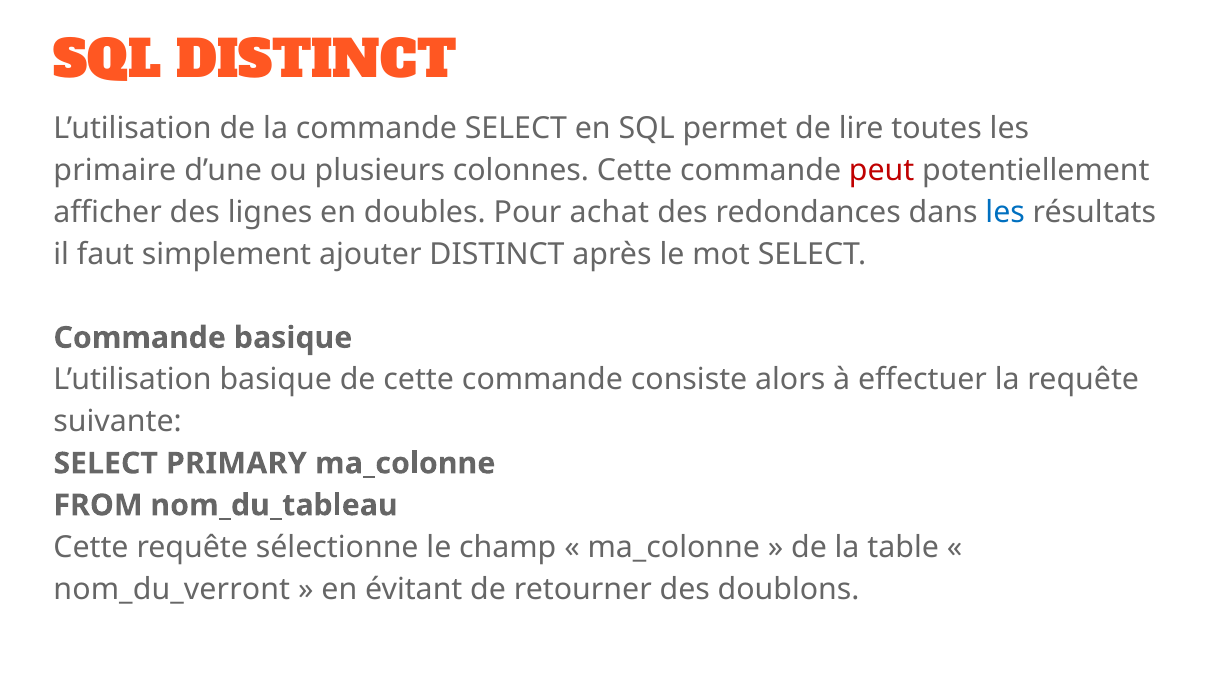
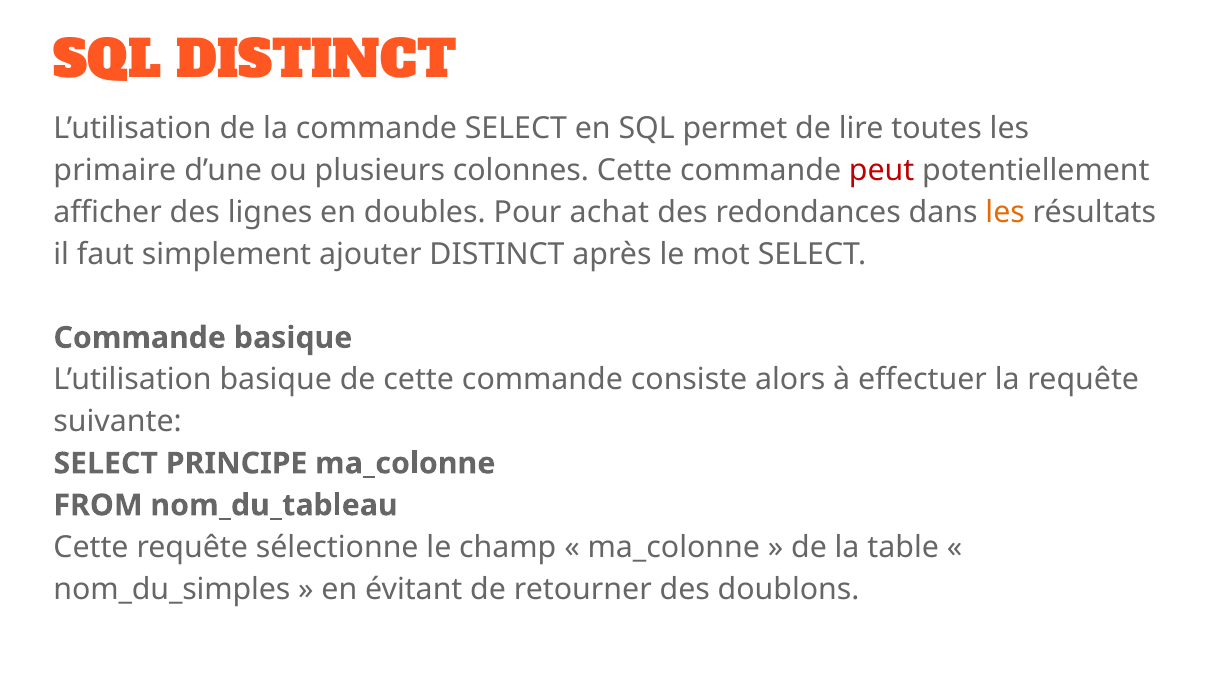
les at (1005, 212) colour: blue -> orange
PRIMARY: PRIMARY -> PRINCIPE
nom_du_verront: nom_du_verront -> nom_du_simples
